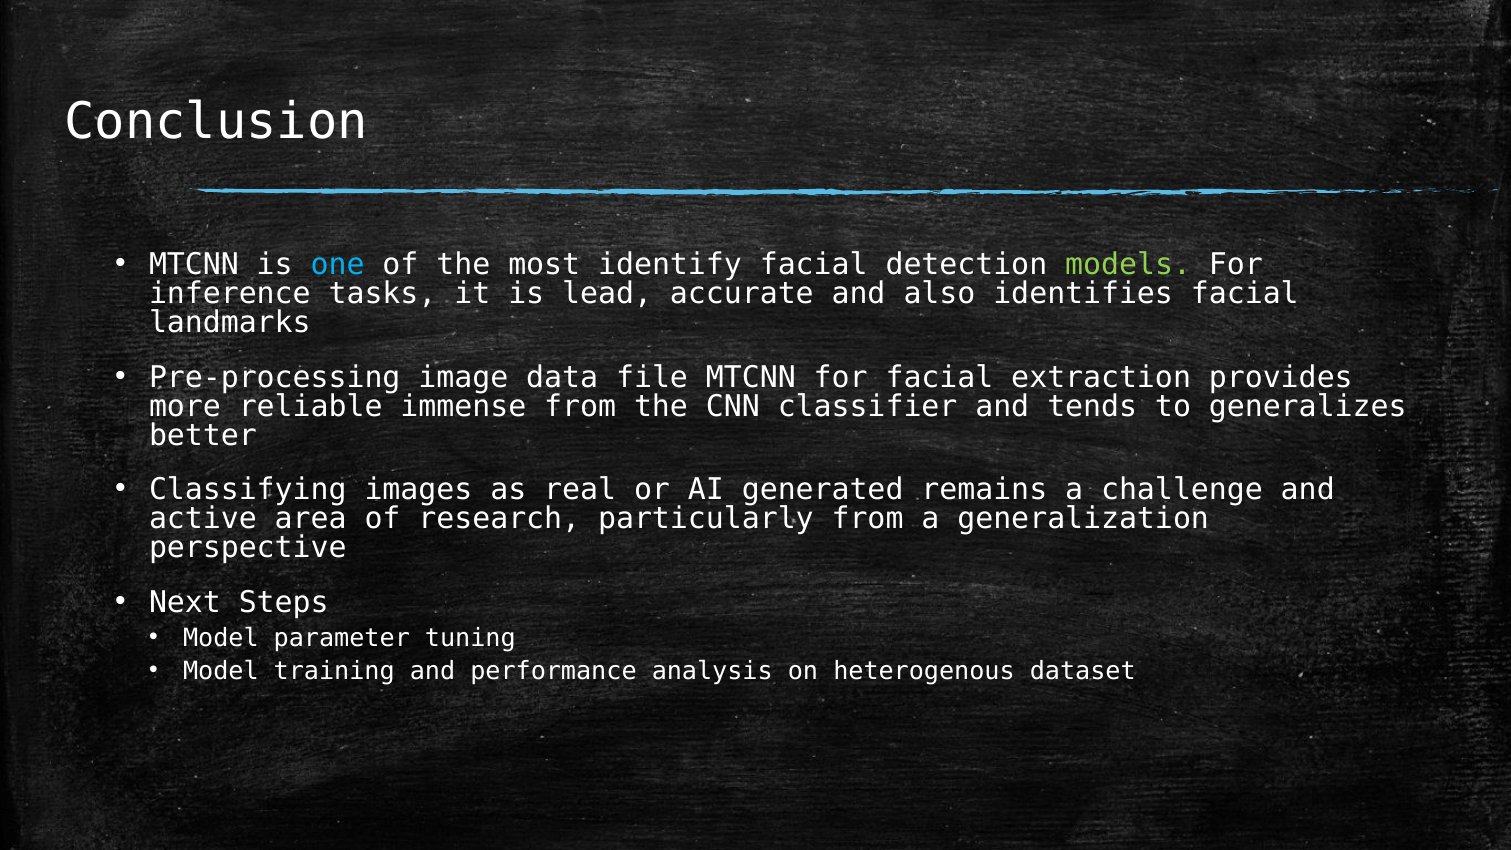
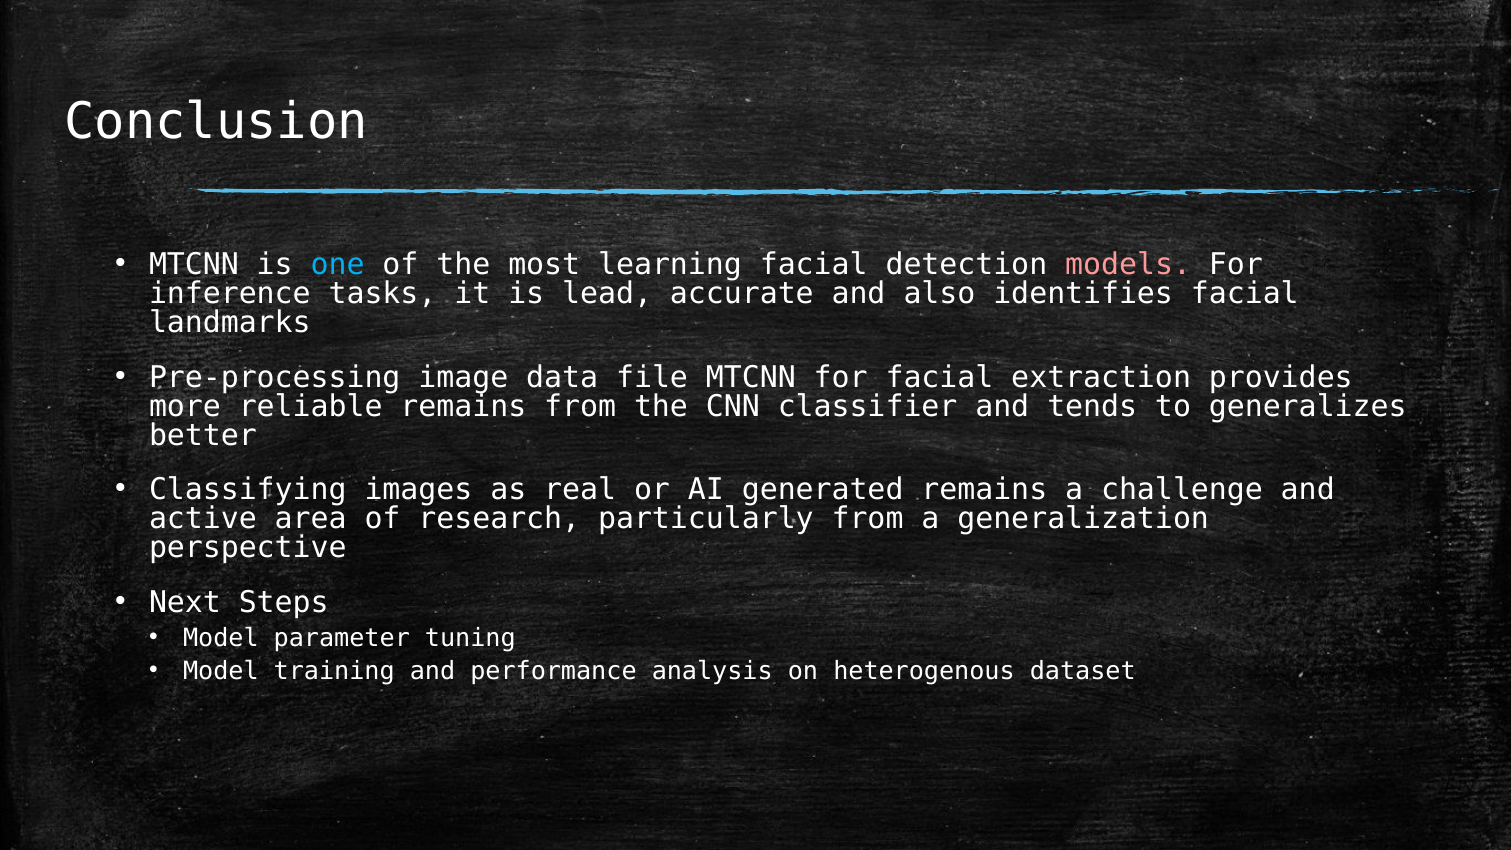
identify: identify -> learning
models colour: light green -> pink
reliable immense: immense -> remains
